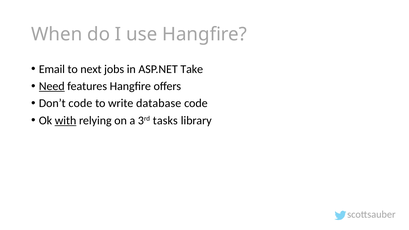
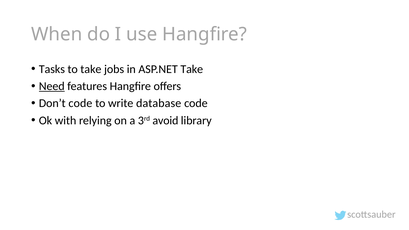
Email: Email -> Tasks
to next: next -> take
with underline: present -> none
tasks: tasks -> avoid
